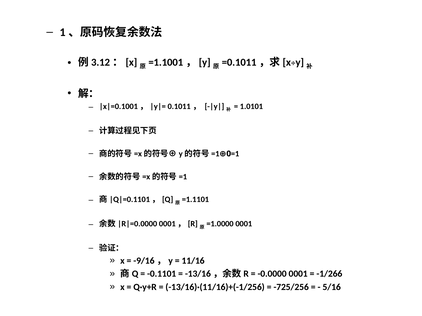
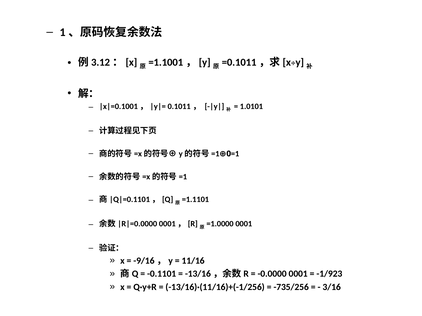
-1/266: -1/266 -> -1/923
-725/256: -725/256 -> -735/256
5/16: 5/16 -> 3/16
